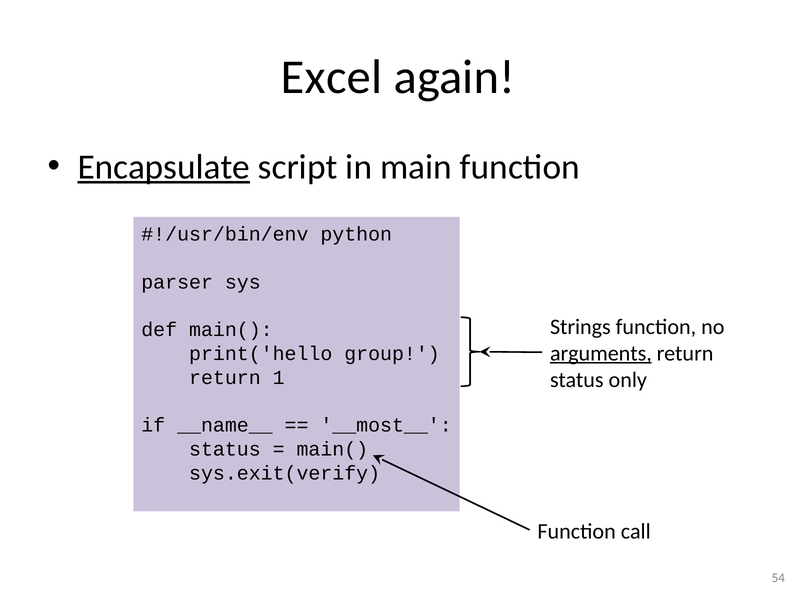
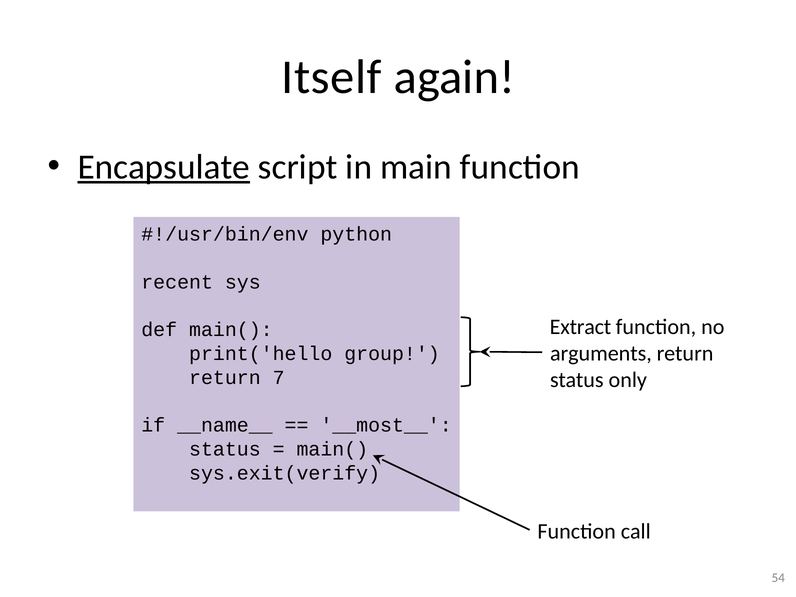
Excel: Excel -> Itself
parser: parser -> recent
Strings: Strings -> Extract
arguments underline: present -> none
1: 1 -> 7
